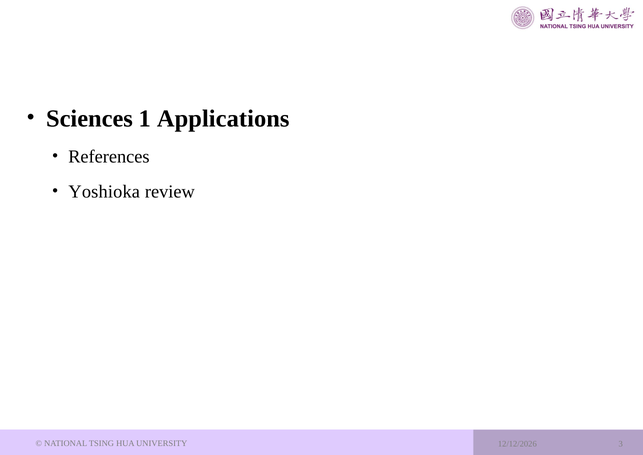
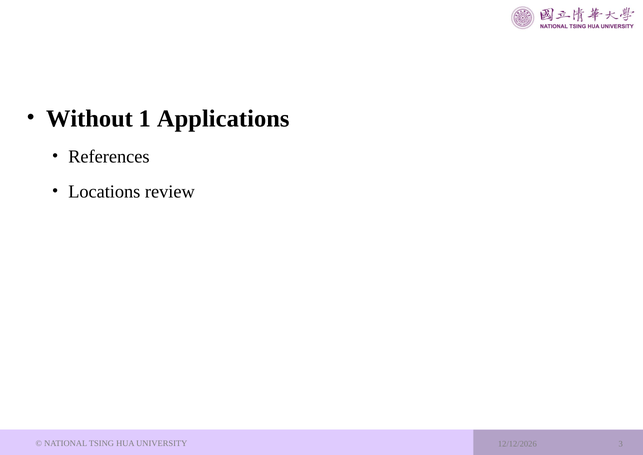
Sciences: Sciences -> Without
Yoshioka: Yoshioka -> Locations
